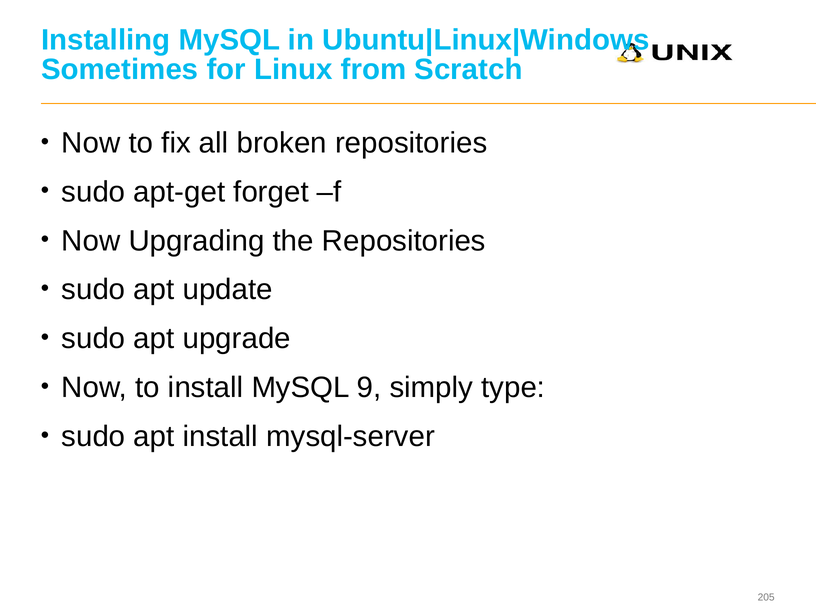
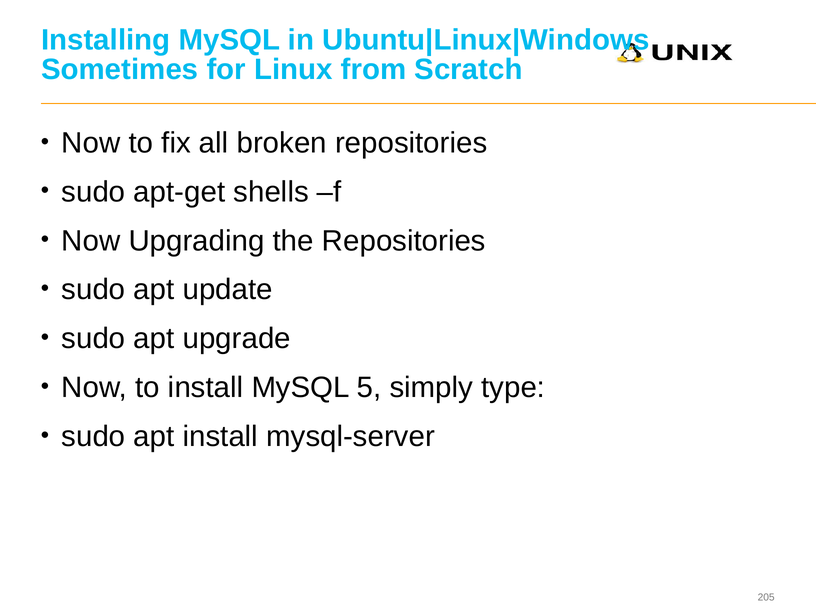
forget: forget -> shells
9: 9 -> 5
